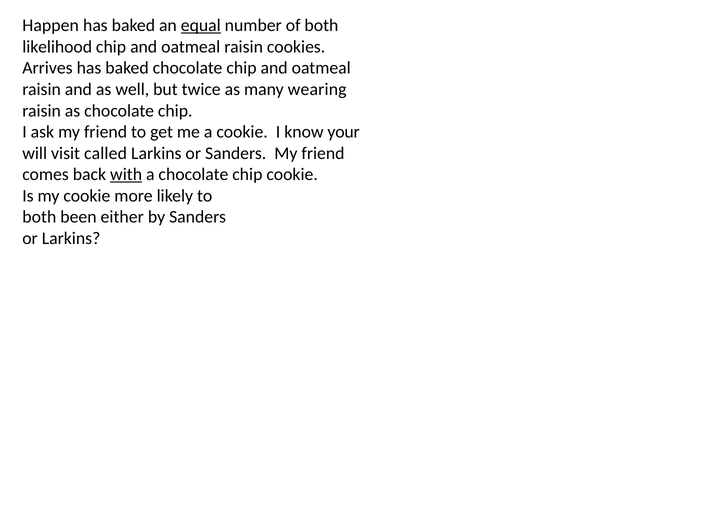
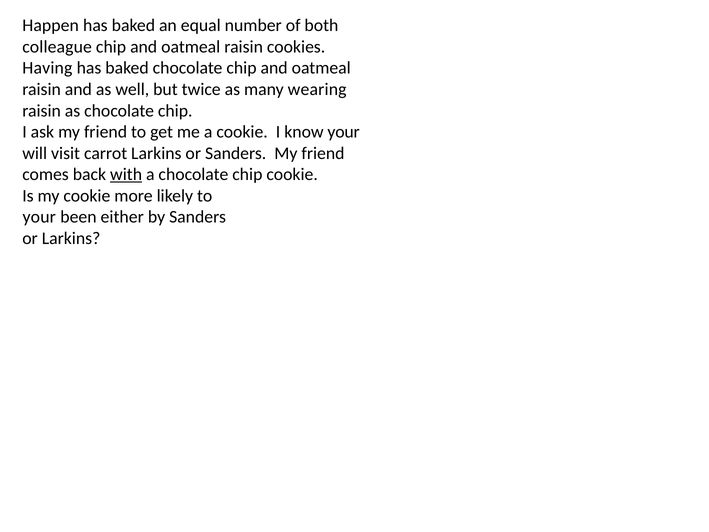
equal underline: present -> none
likelihood: likelihood -> colleague
Arrives: Arrives -> Having
called: called -> carrot
both at (39, 217): both -> your
